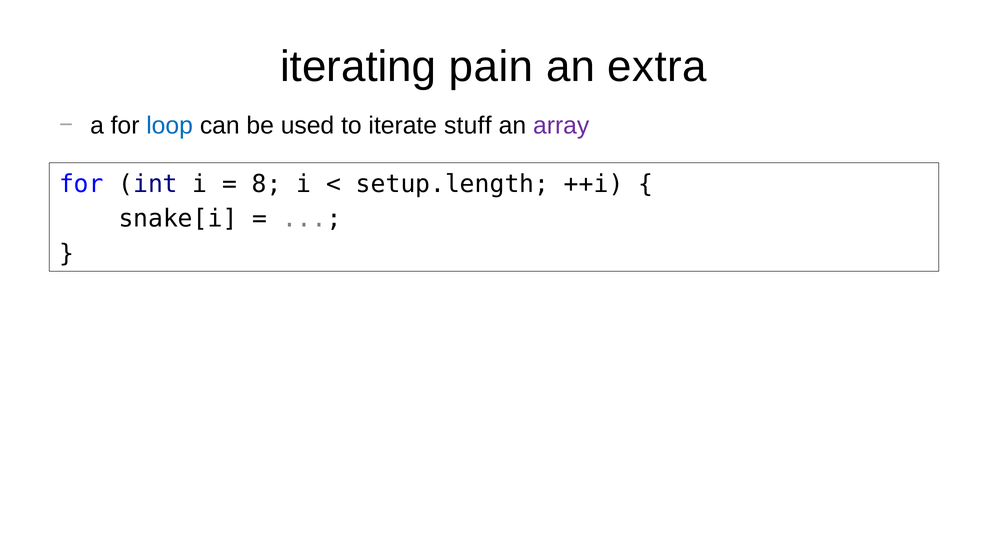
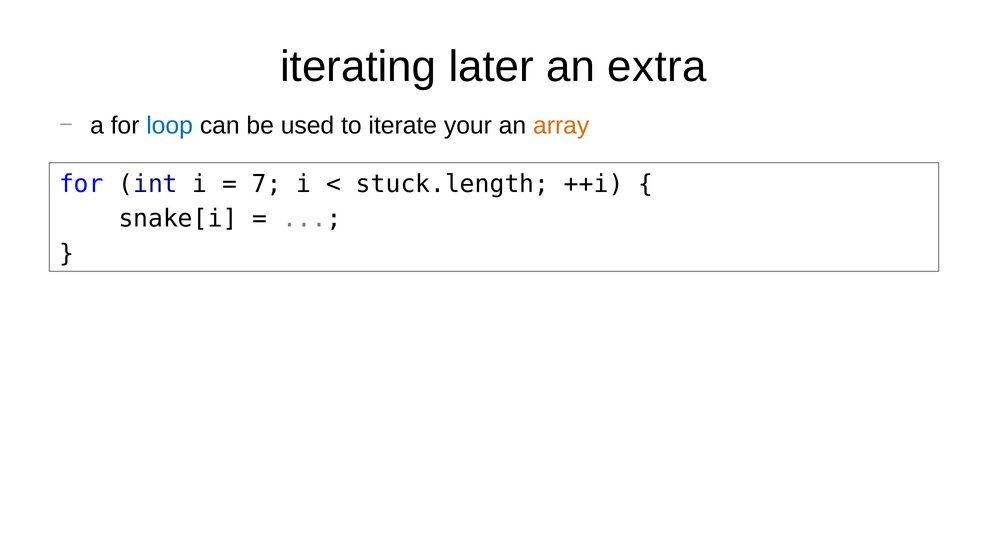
pain: pain -> later
stuff: stuff -> your
array colour: purple -> orange
8: 8 -> 7
setup.length: setup.length -> stuck.length
